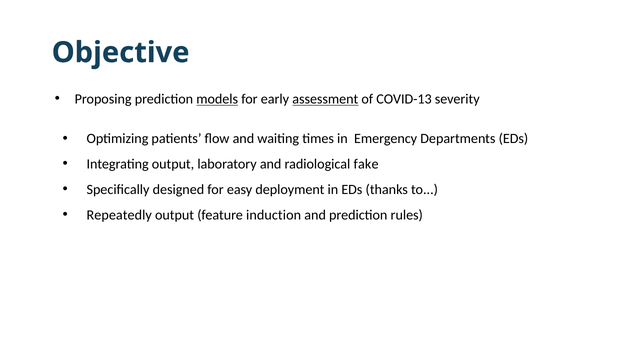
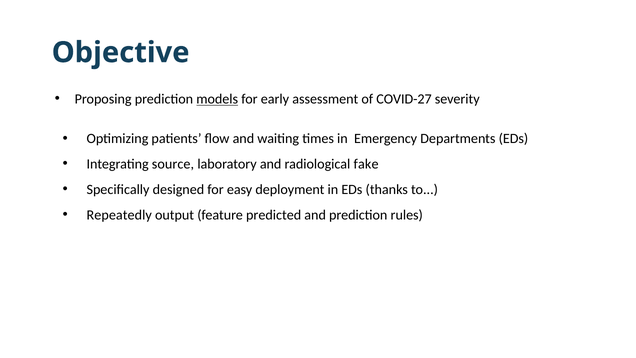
assessment underline: present -> none
COVID-13: COVID-13 -> COVID-27
Integrating output: output -> source
induction: induction -> predicted
